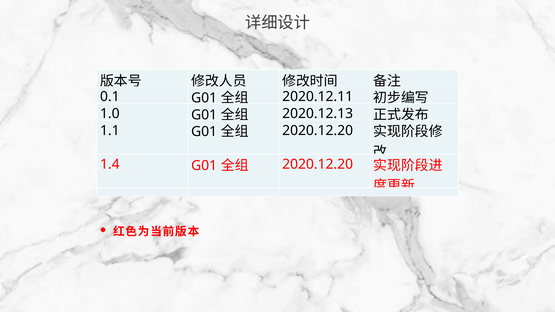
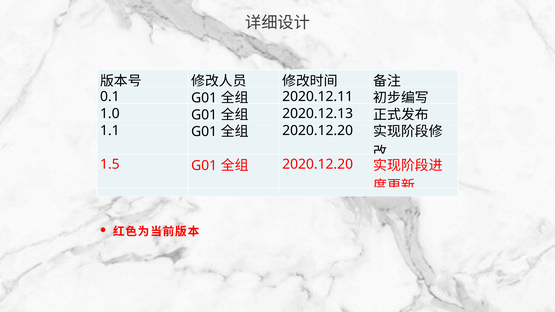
1.4: 1.4 -> 1.5
